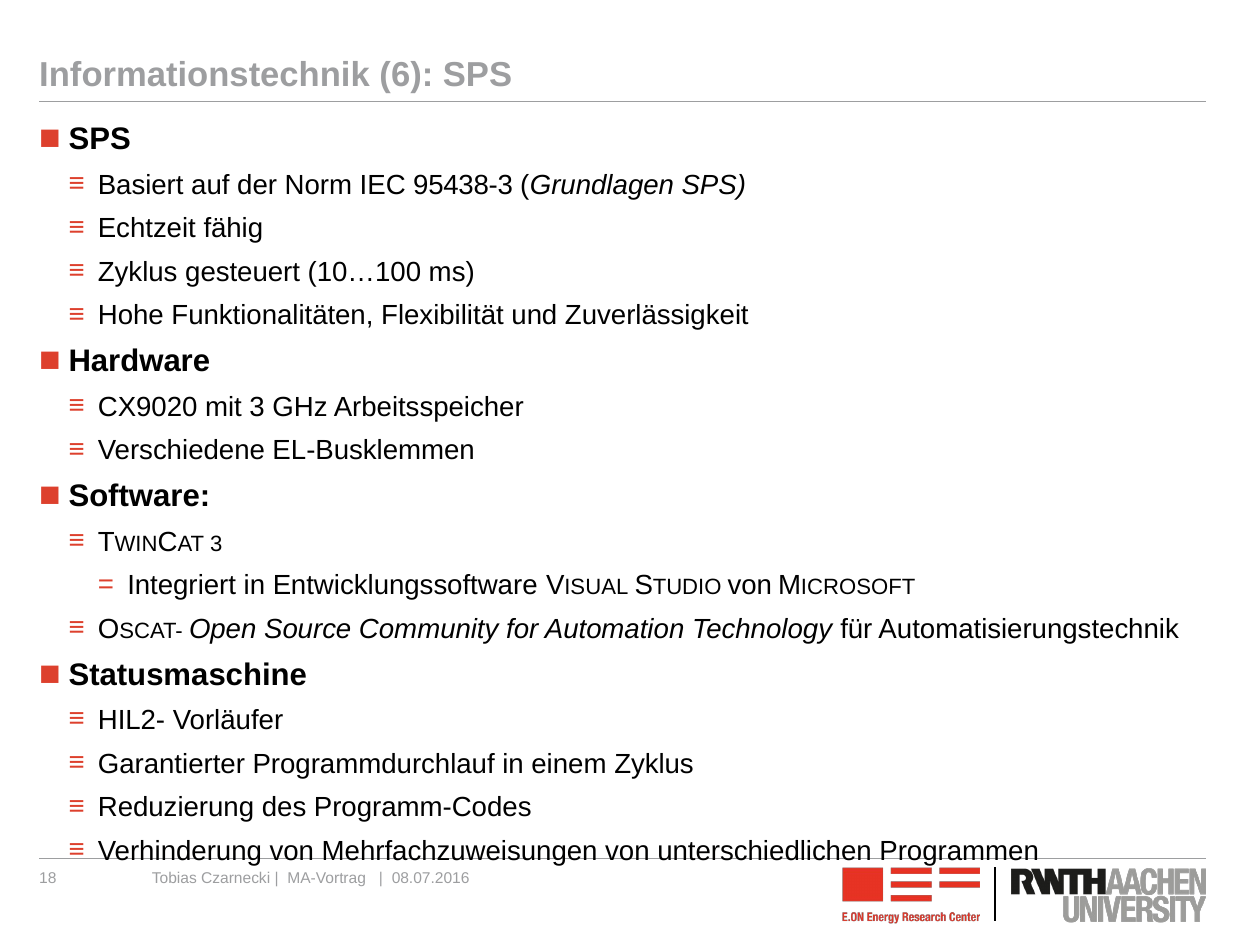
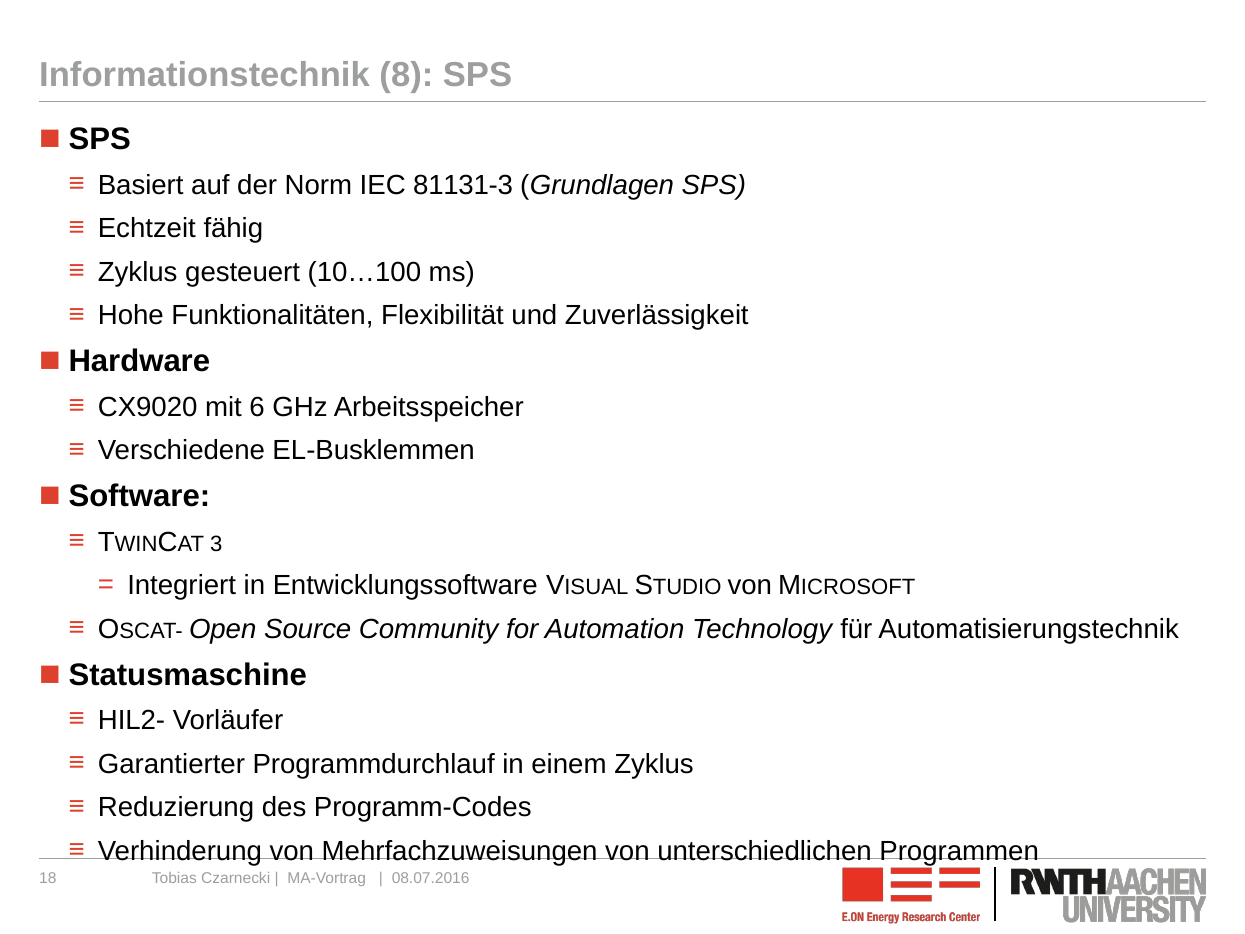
6: 6 -> 8
95438-3: 95438-3 -> 81131-3
mit 3: 3 -> 6
